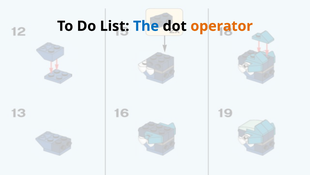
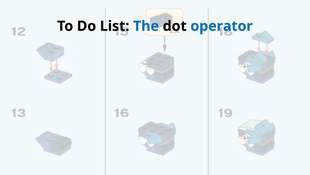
operator colour: orange -> blue
